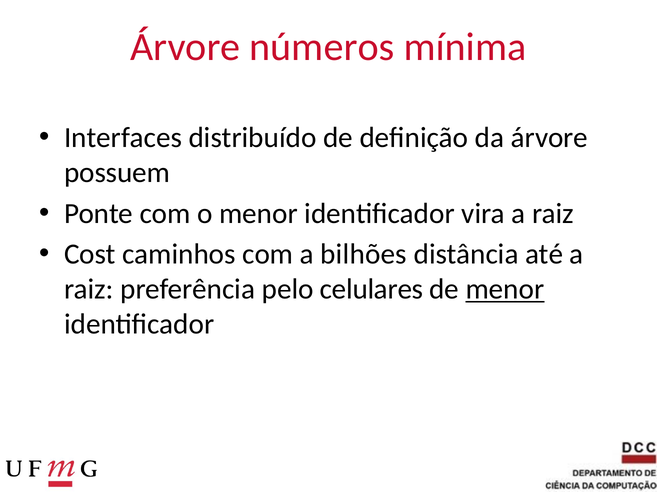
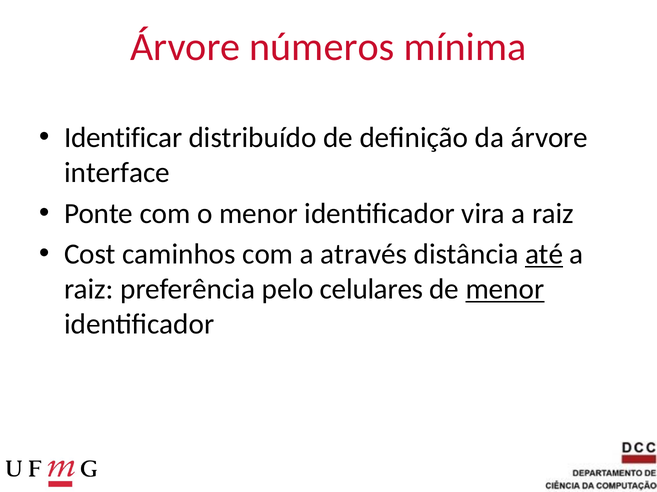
Interfaces: Interfaces -> Identificar
possuem: possuem -> interface
bilhões: bilhões -> através
até underline: none -> present
